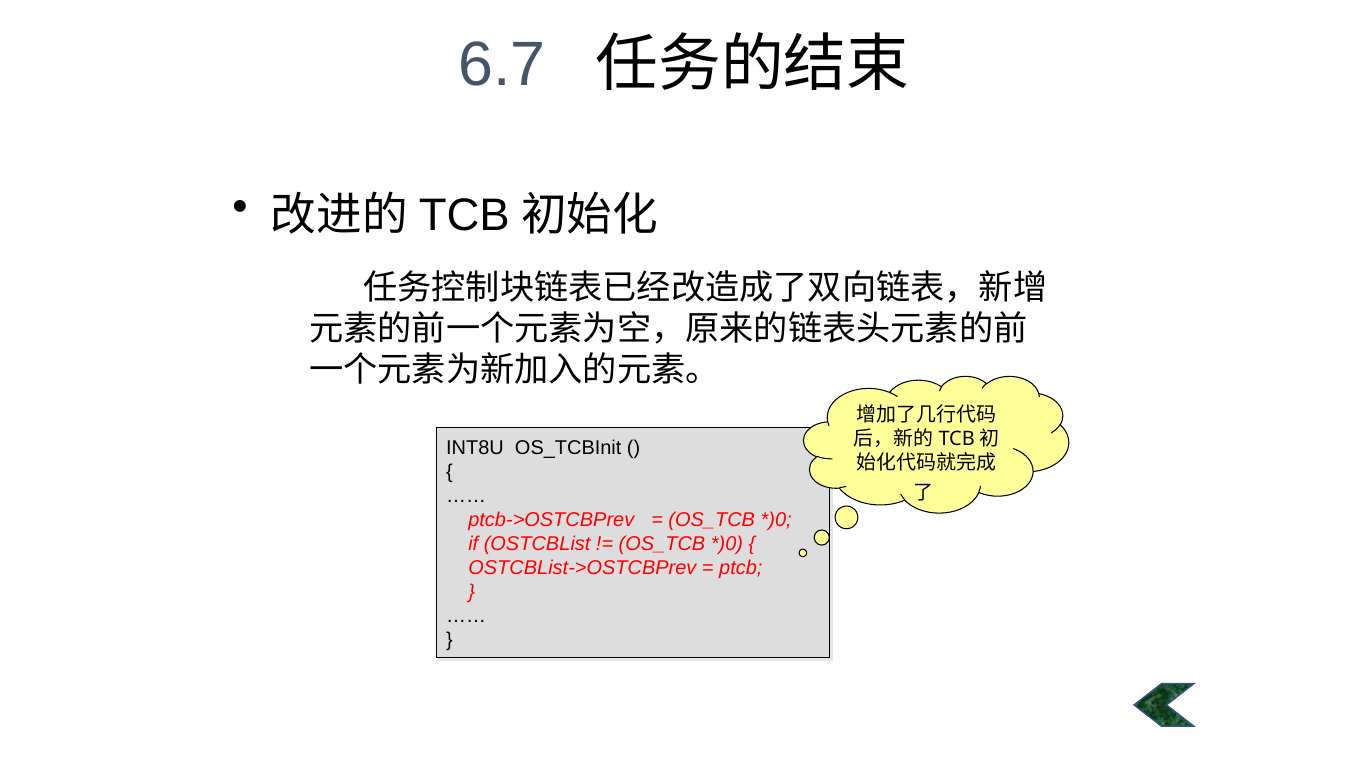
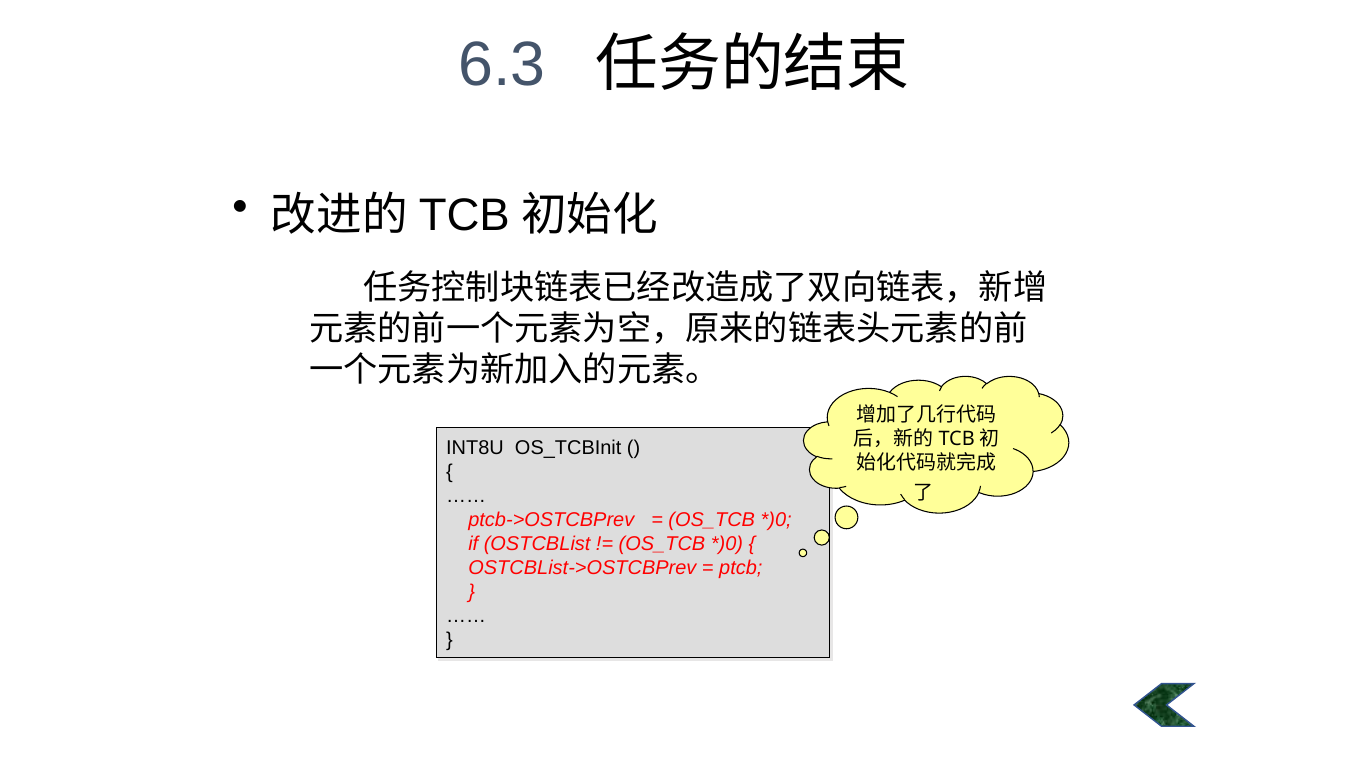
6.7: 6.7 -> 6.3
